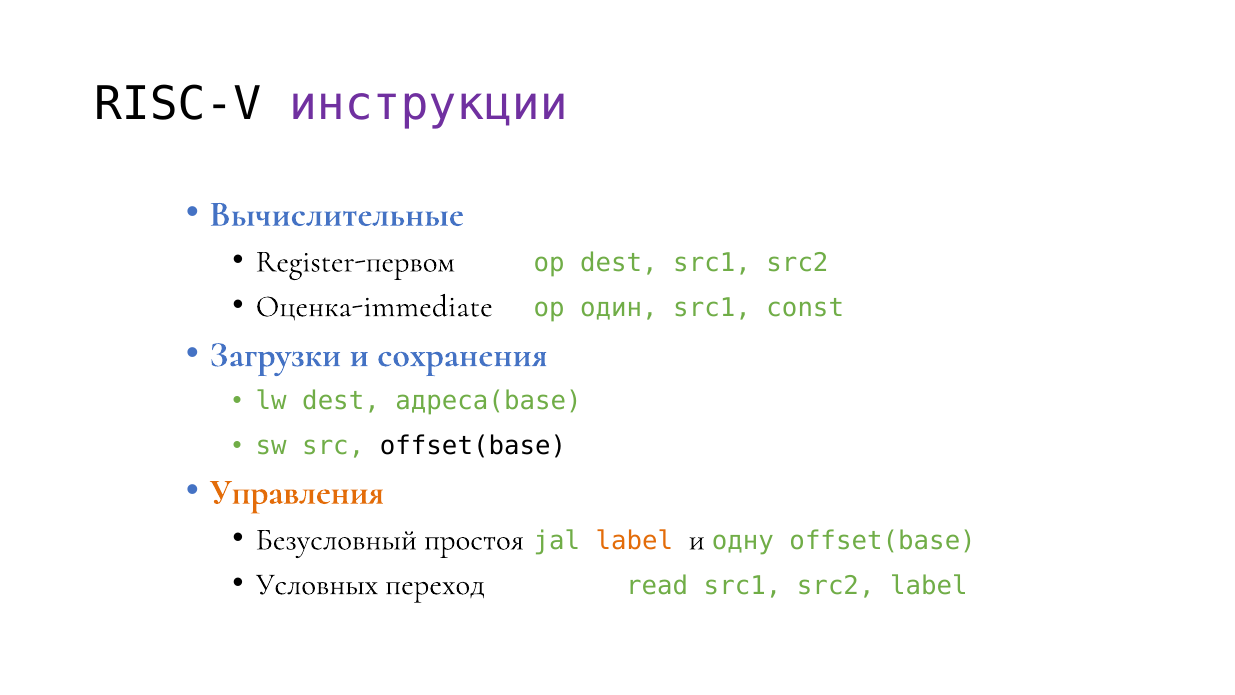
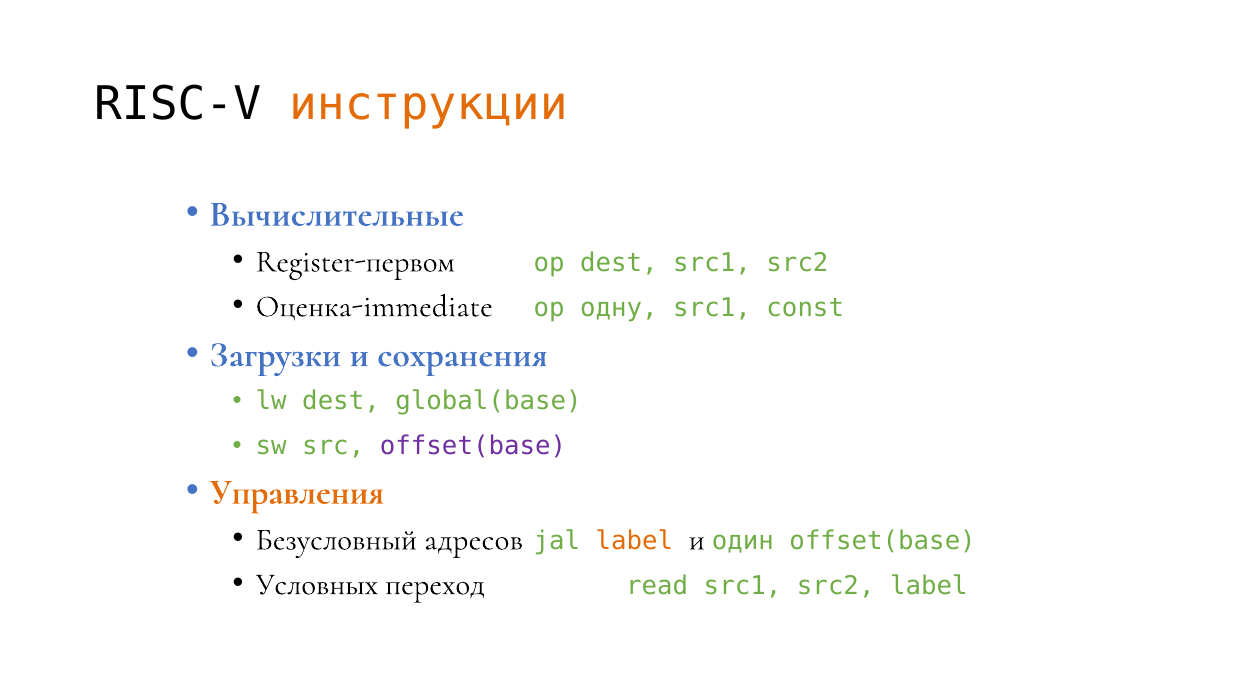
инструкции colour: purple -> orange
один: один -> одну
адреса(base: адреса(base -> global(base
offset(base at (473, 446) colour: black -> purple
простоя: простоя -> адресов
одну: одну -> один
